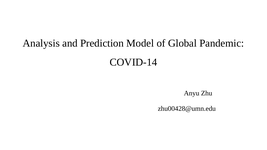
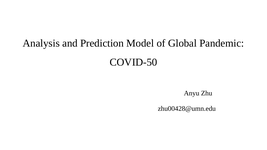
COVID-14: COVID-14 -> COVID-50
